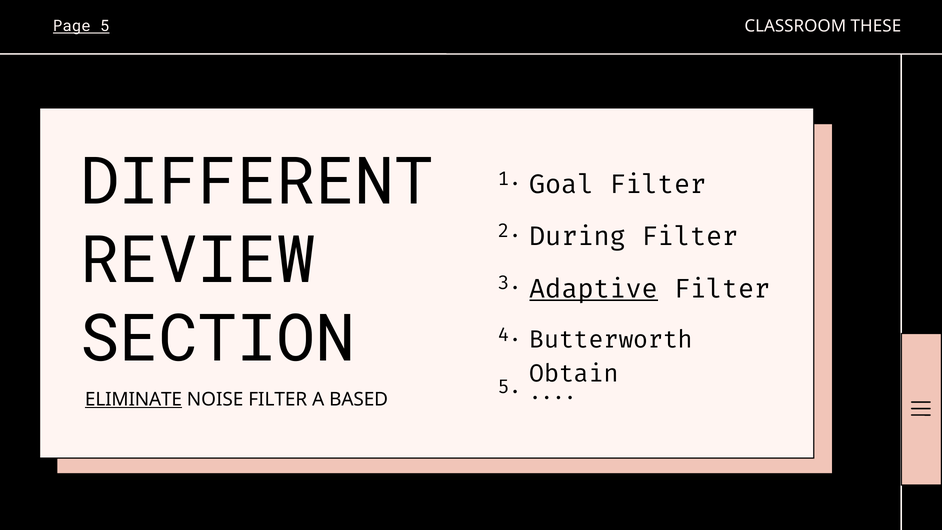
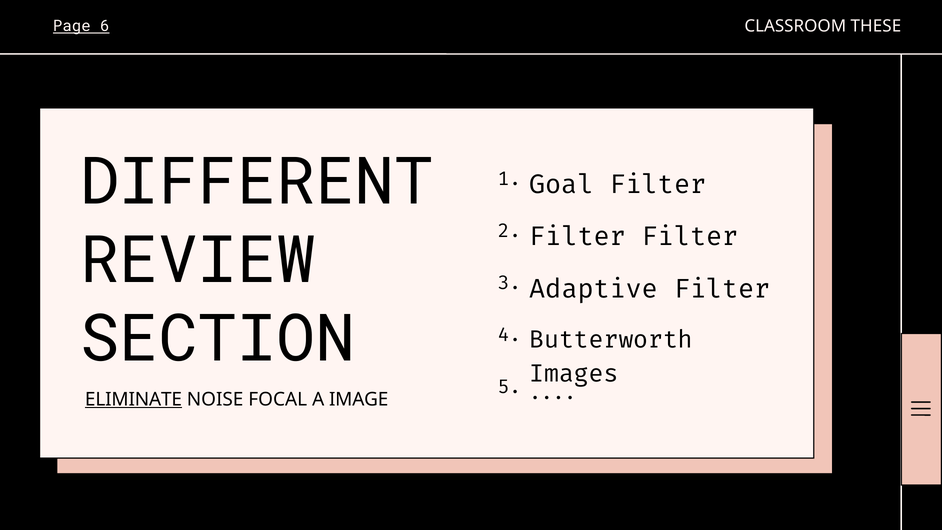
Page 5: 5 -> 6
During at (578, 236): During -> Filter
Adaptive underline: present -> none
Obtain: Obtain -> Images
NOISE FILTER: FILTER -> FOCAL
BASED: BASED -> IMAGE
